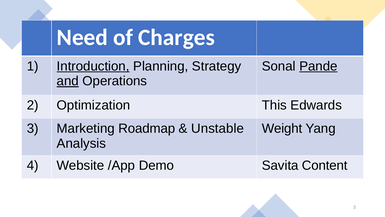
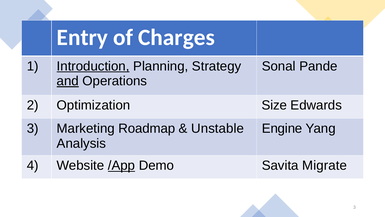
Need: Need -> Entry
Pande underline: present -> none
This: This -> Size
Weight: Weight -> Engine
/App underline: none -> present
Content: Content -> Migrate
